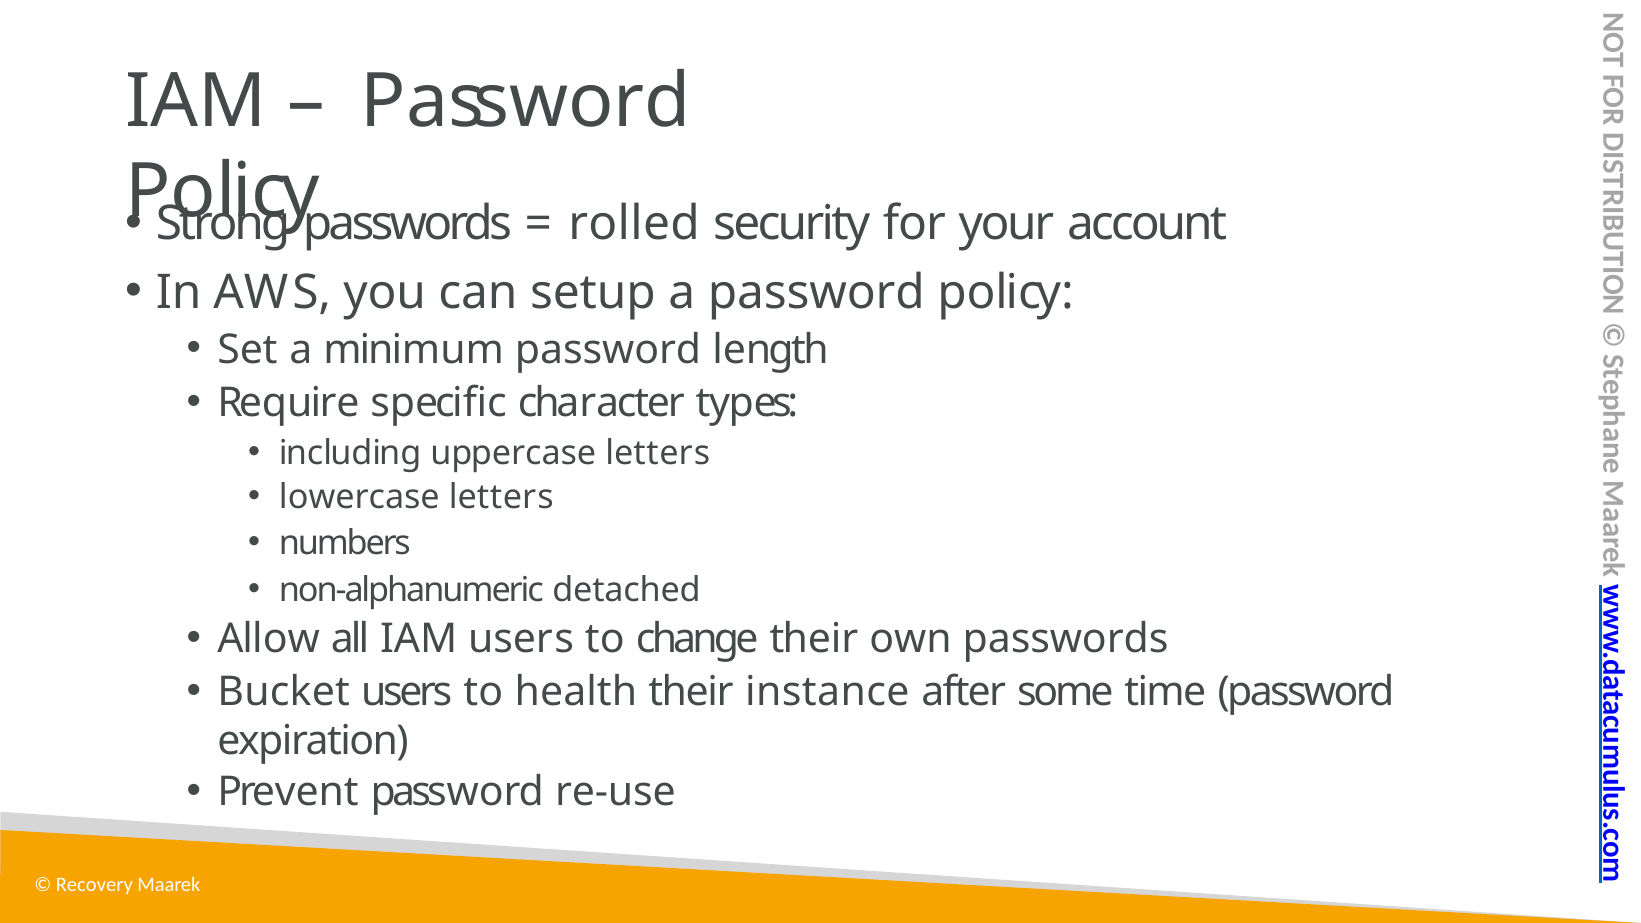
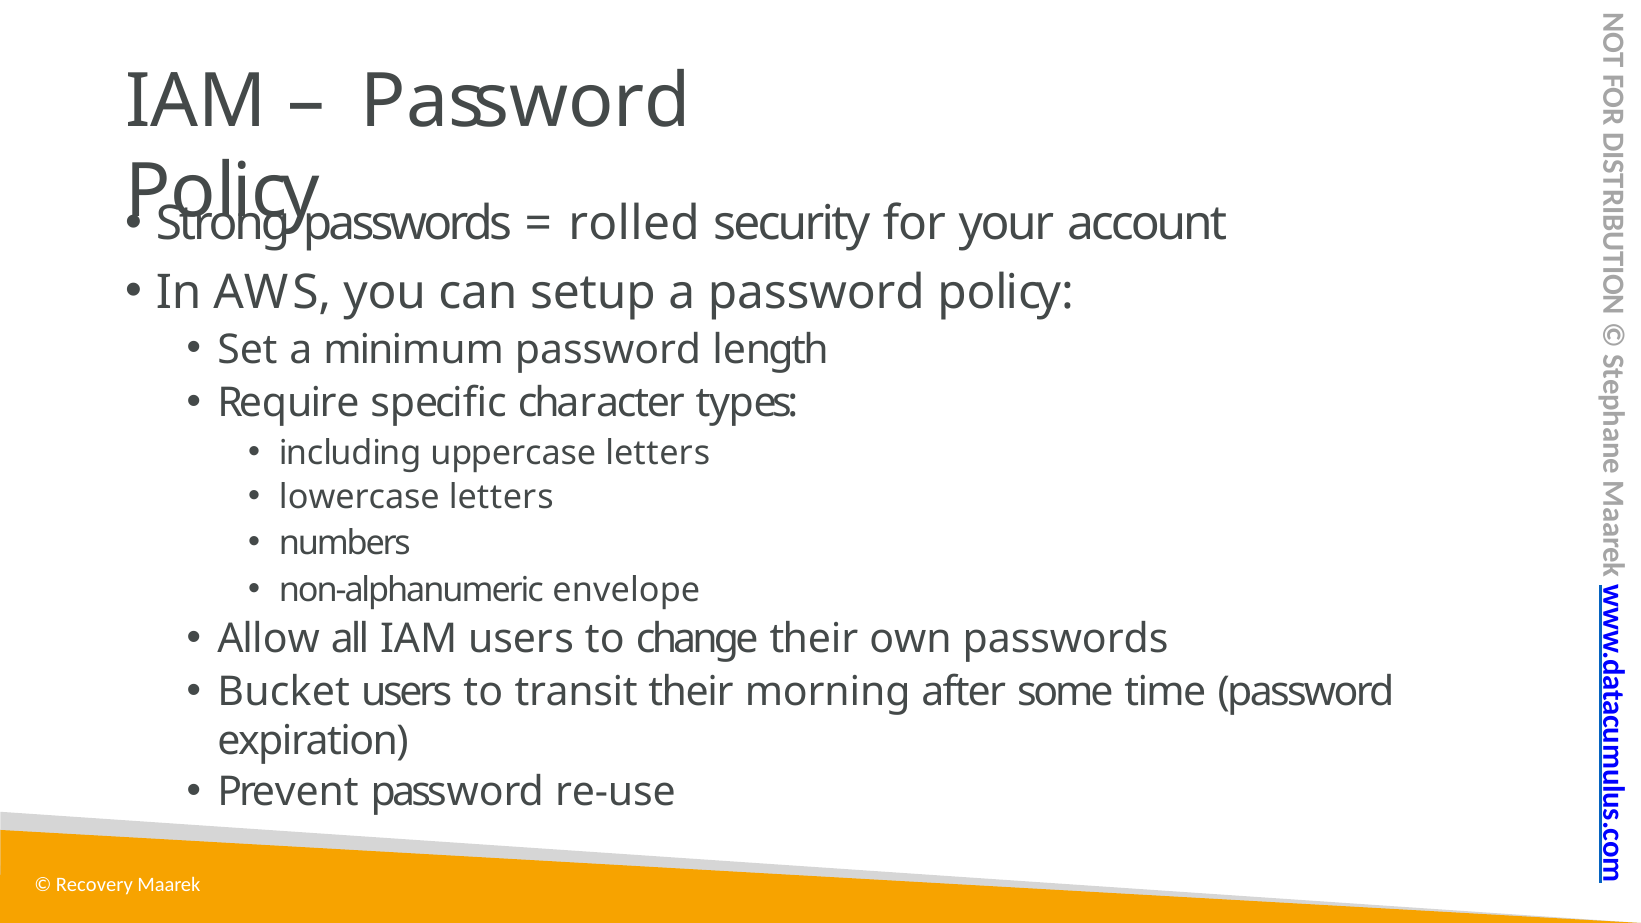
detached: detached -> envelope
health: health -> transit
instance: instance -> morning
